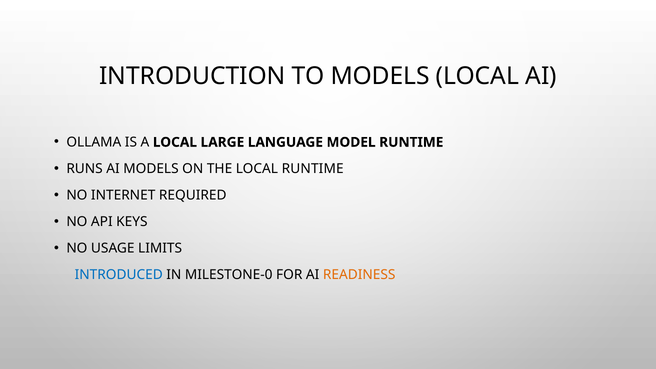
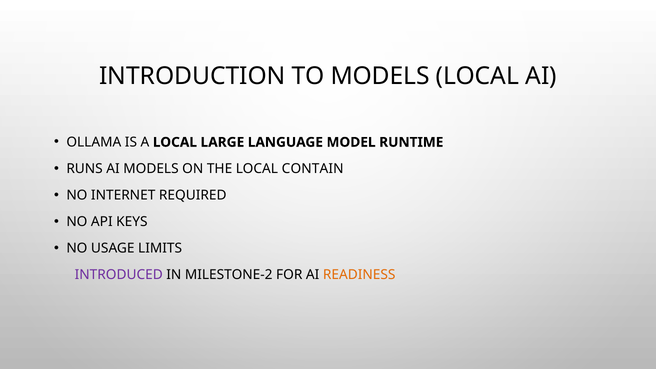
LOCAL RUNTIME: RUNTIME -> CONTAIN
INTRODUCED colour: blue -> purple
MILESTONE-0: MILESTONE-0 -> MILESTONE-2
